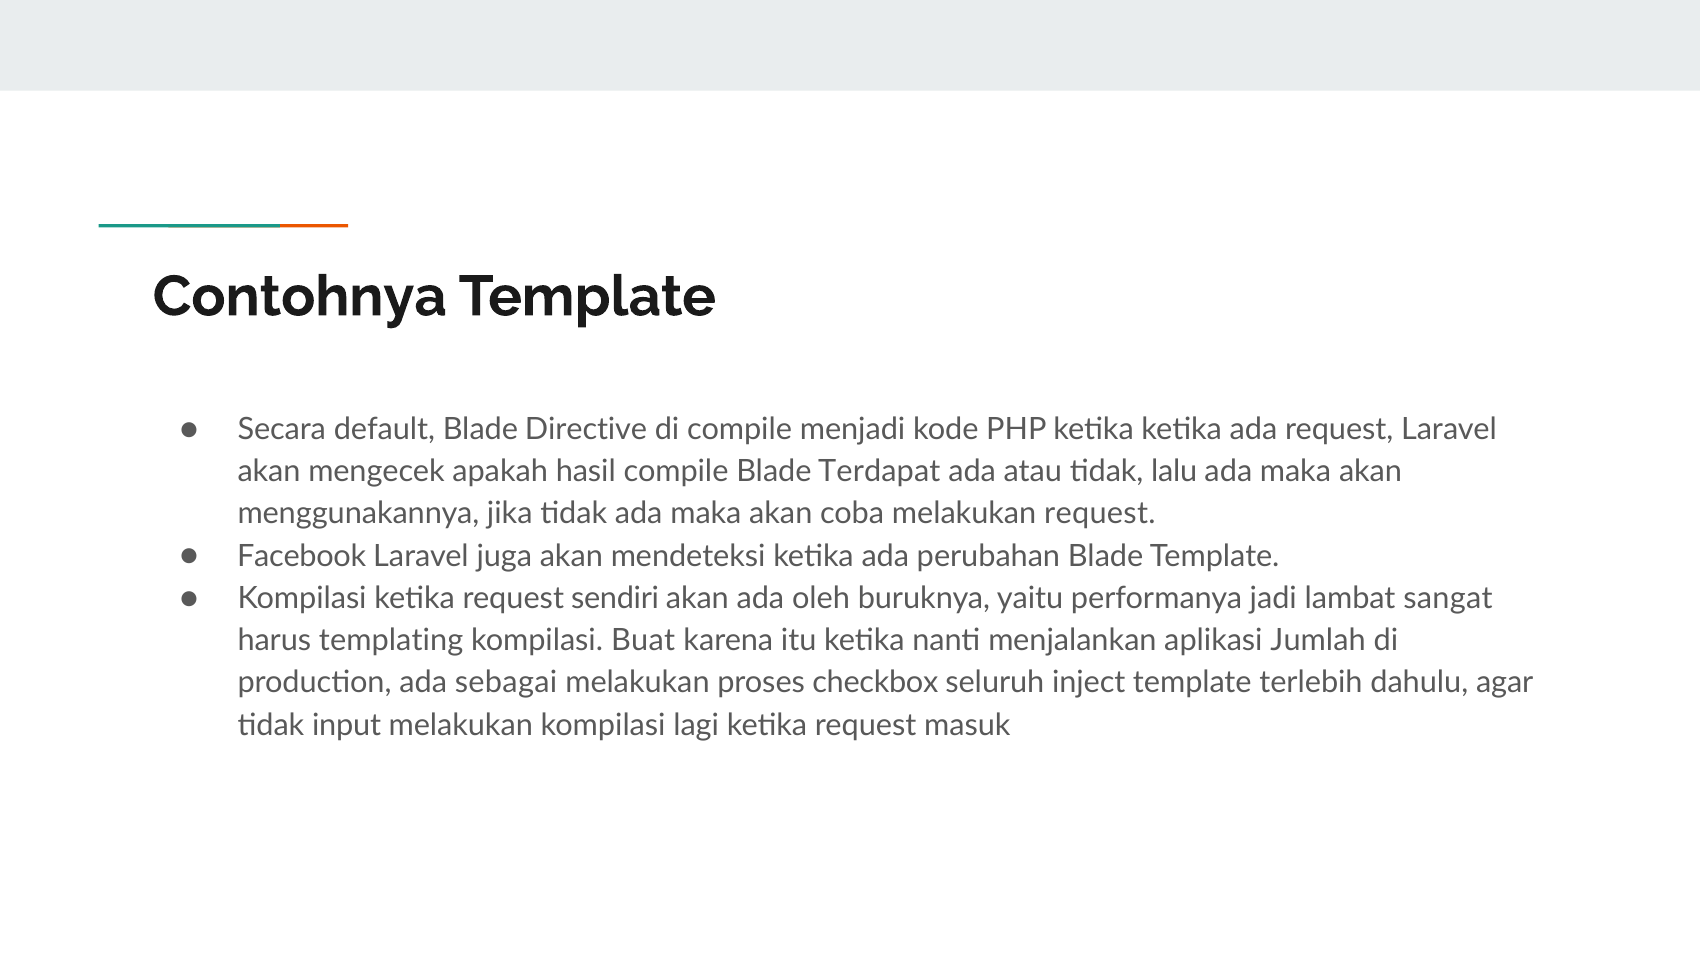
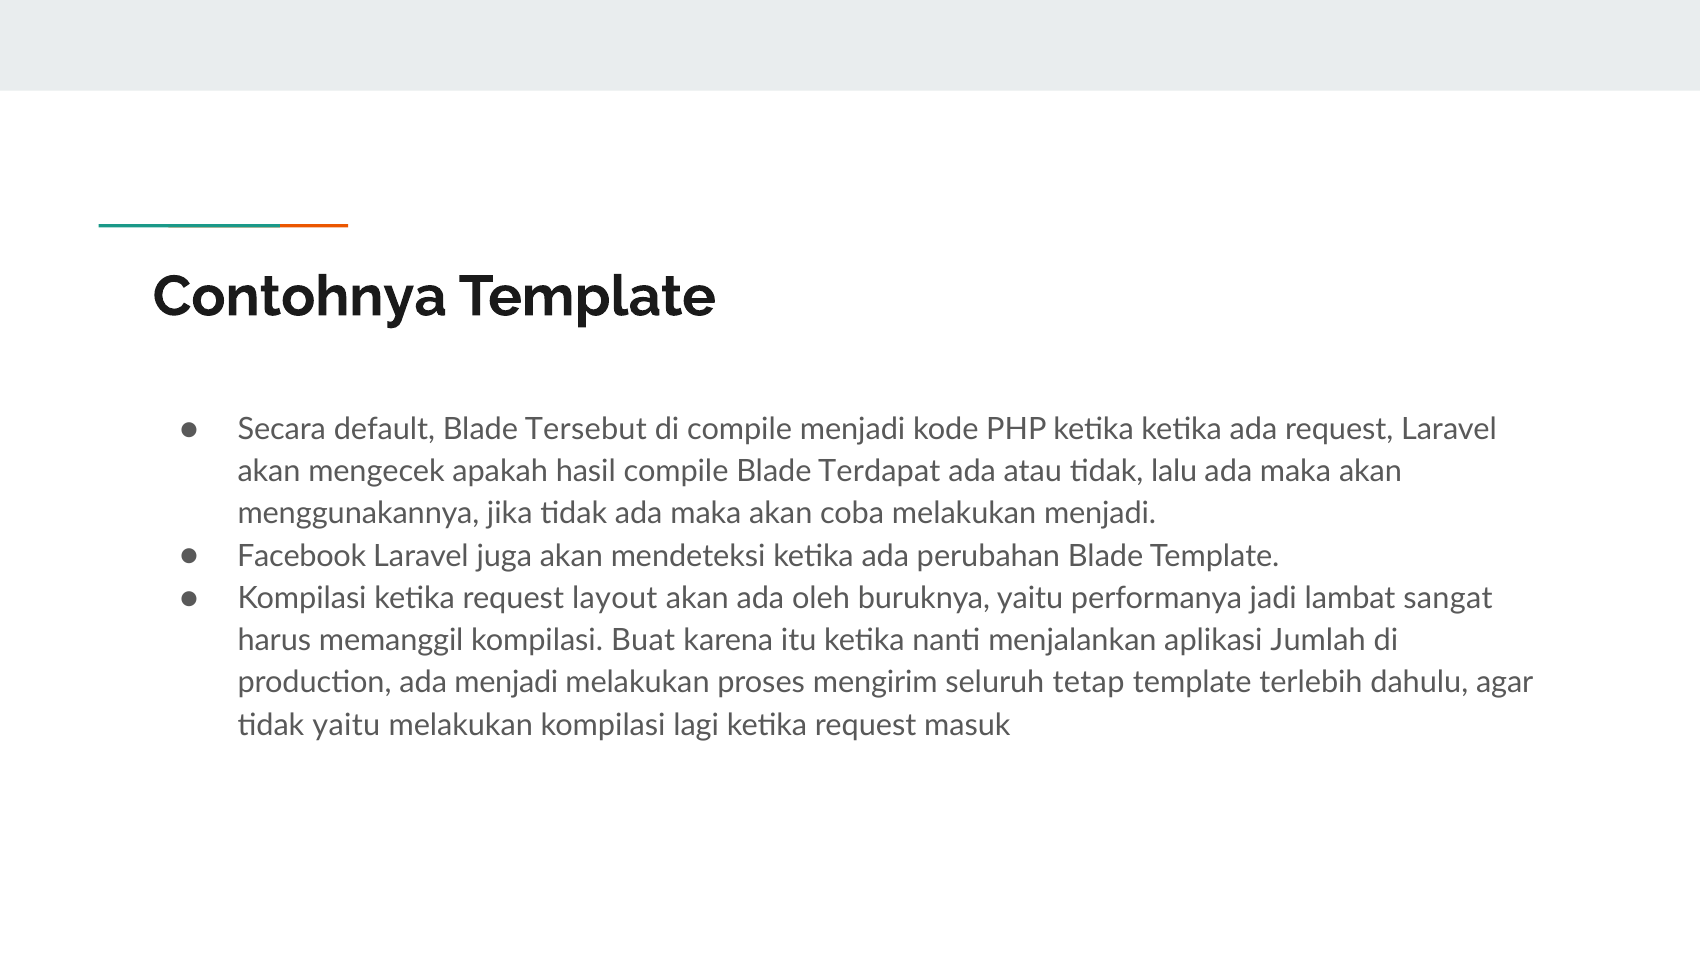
Directive: Directive -> Tersebut
melakukan request: request -> menjadi
sendiri: sendiri -> layout
templating: templating -> memanggil
ada sebagai: sebagai -> menjadi
checkbox: checkbox -> mengirim
inject: inject -> tetap
tidak input: input -> yaitu
